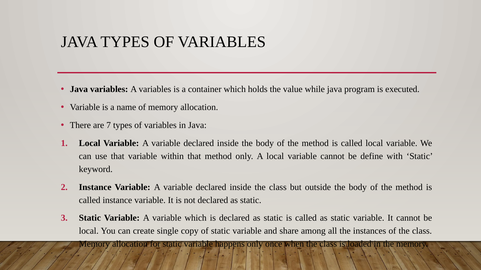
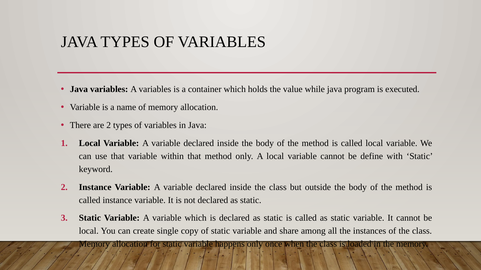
are 7: 7 -> 2
